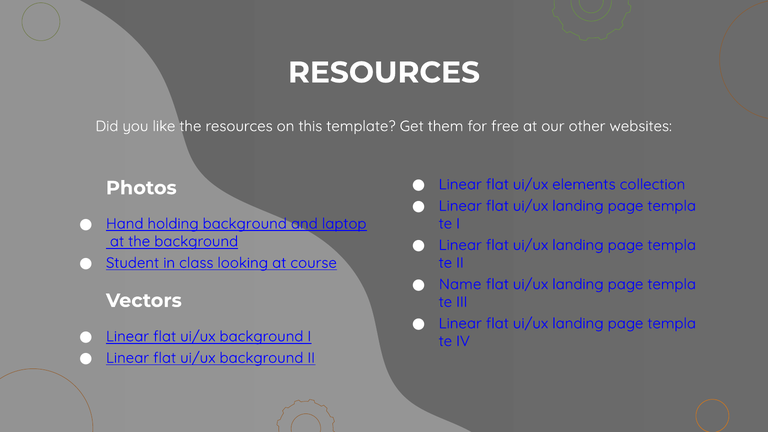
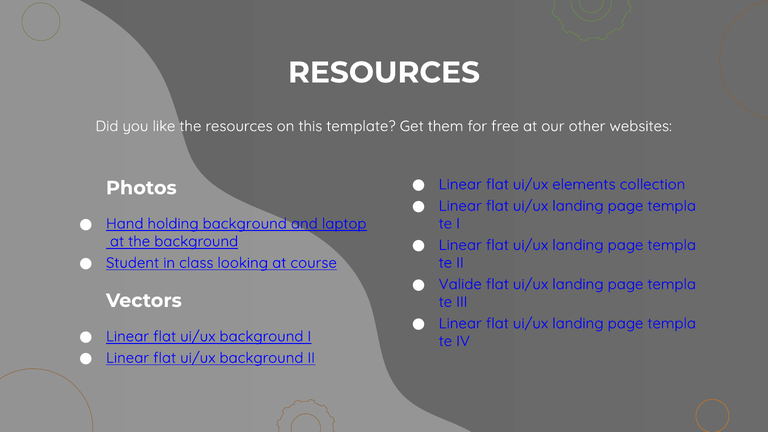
Name: Name -> Valide
